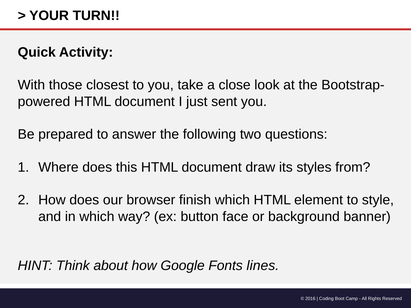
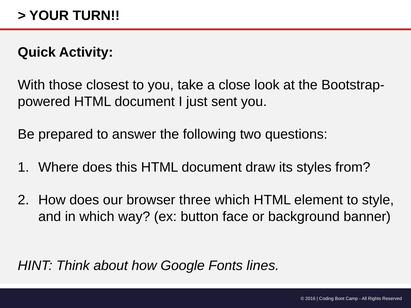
finish: finish -> three
